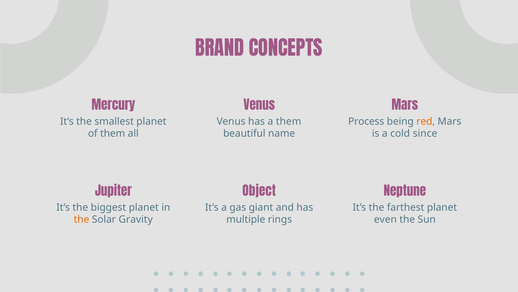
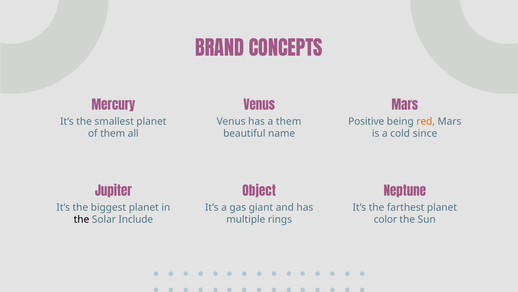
Process: Process -> Positive
the at (82, 219) colour: orange -> black
Gravity: Gravity -> Include
even: even -> color
